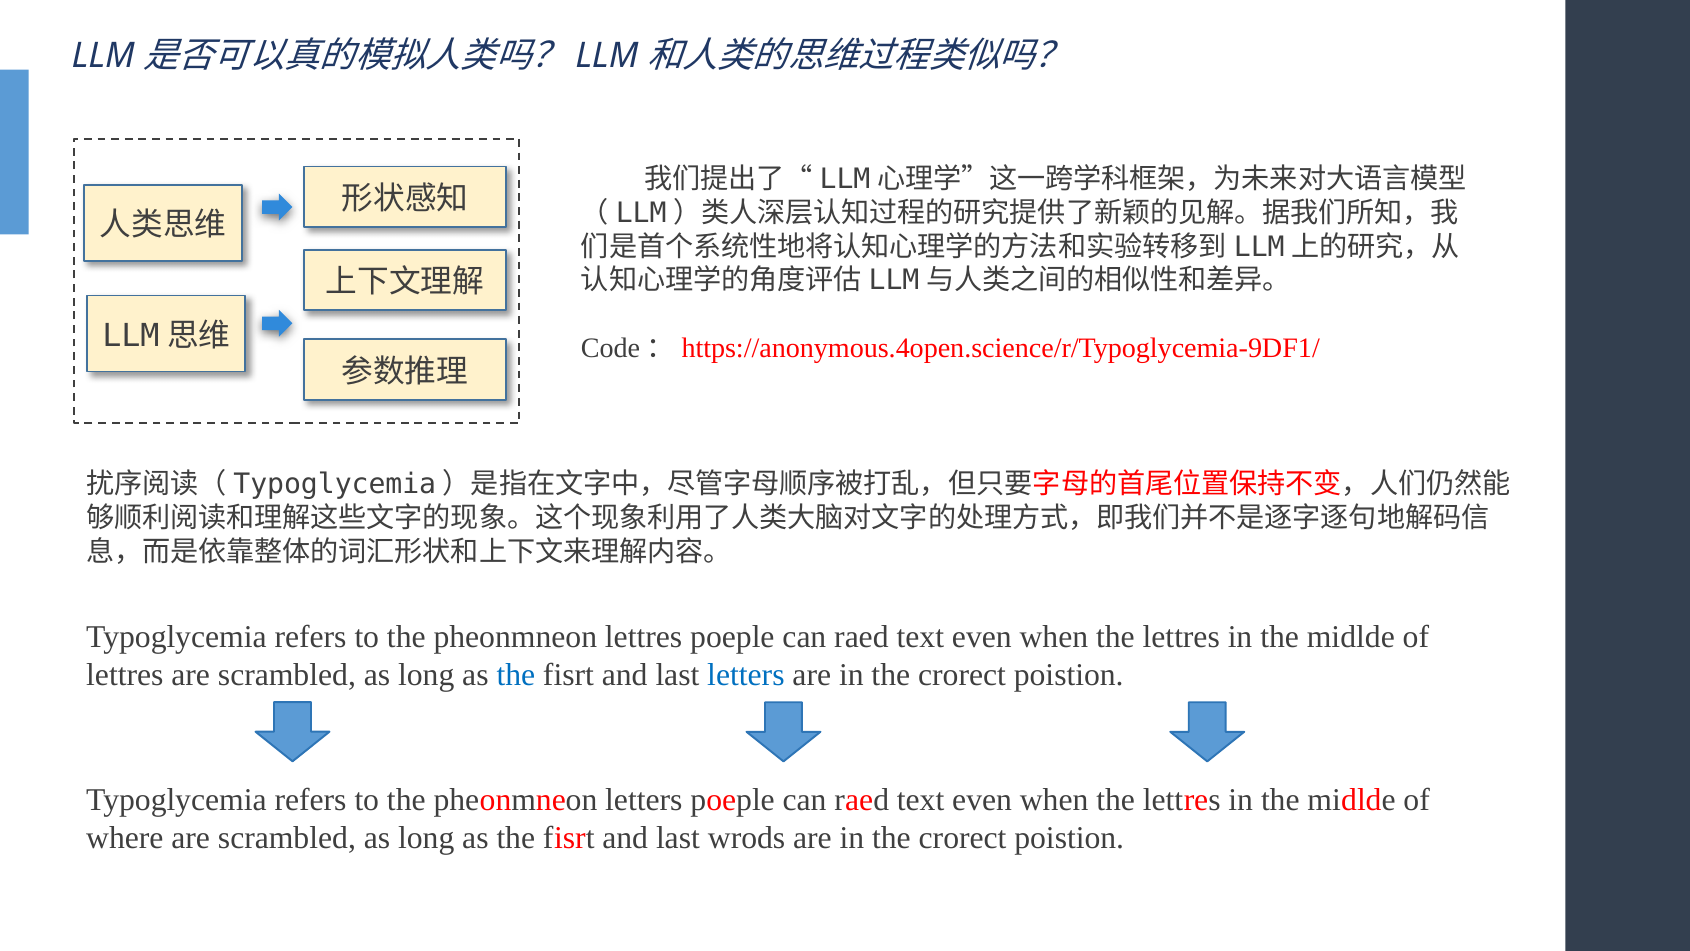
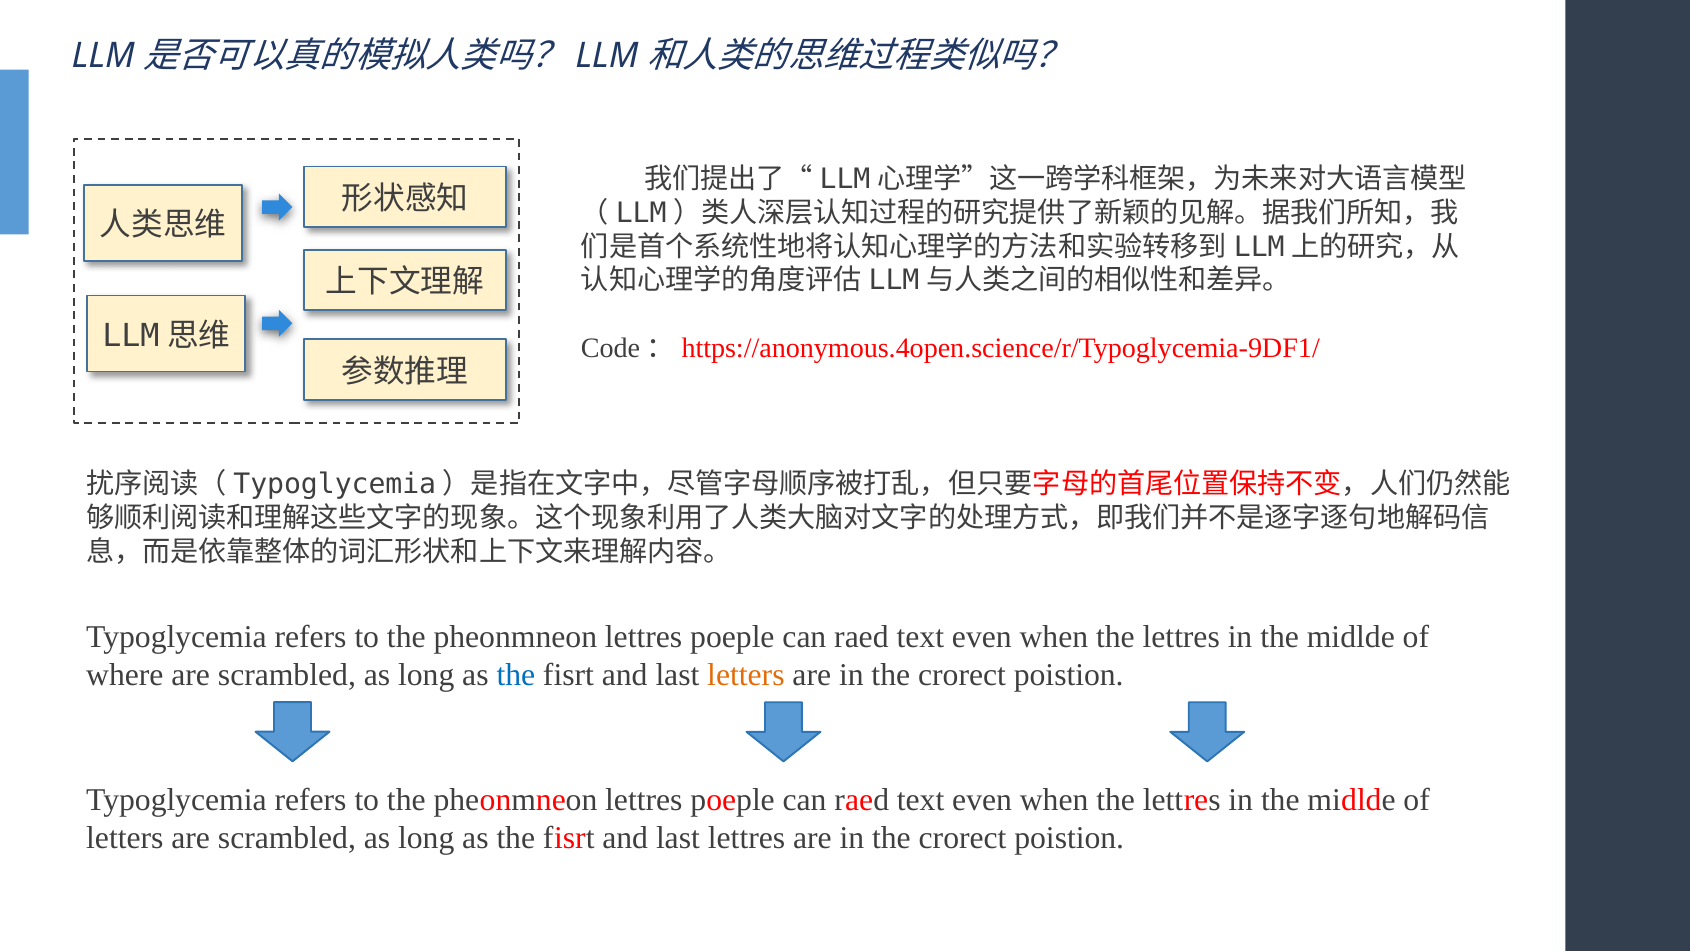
lettres at (125, 675): lettres -> where
letters at (746, 675) colour: blue -> orange
letters at (644, 800): letters -> lettres
where at (125, 838): where -> letters
last wrods: wrods -> lettres
